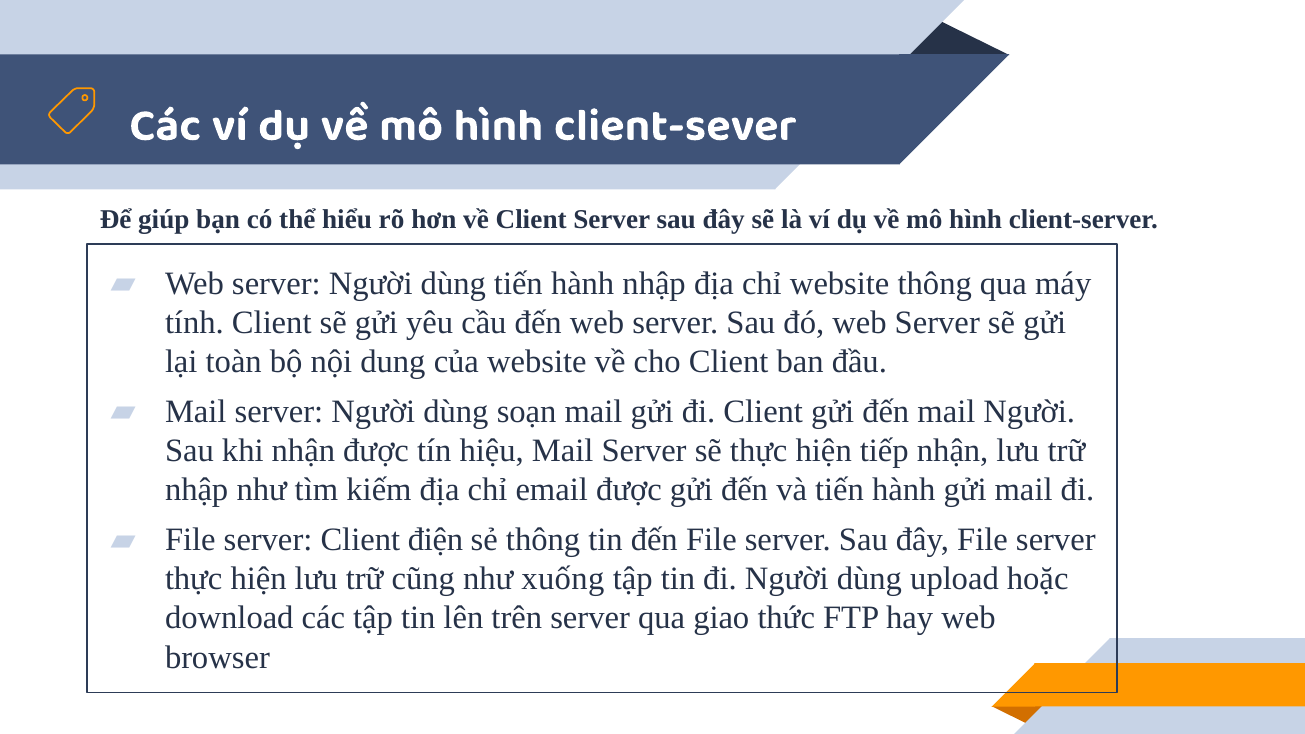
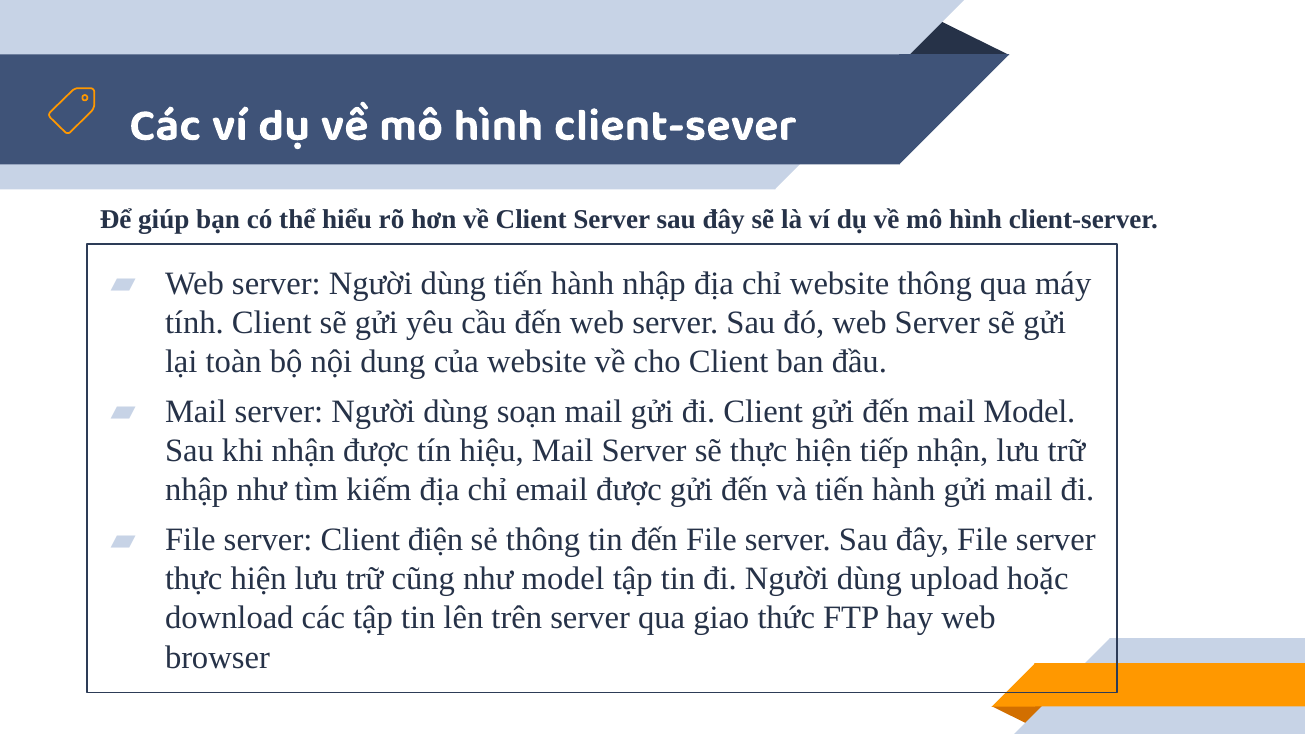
mail Người: Người -> Model
như xuống: xuống -> model
